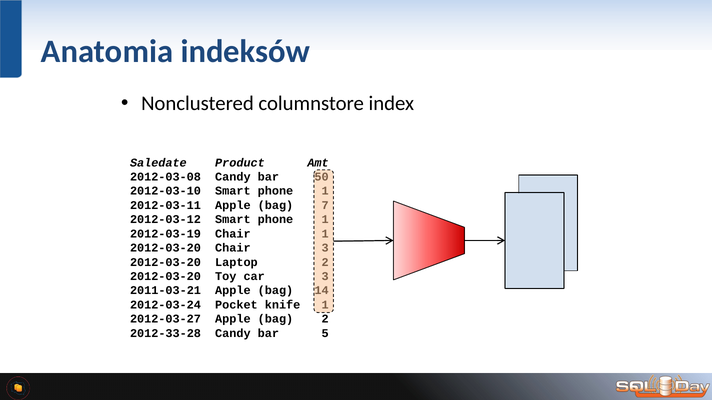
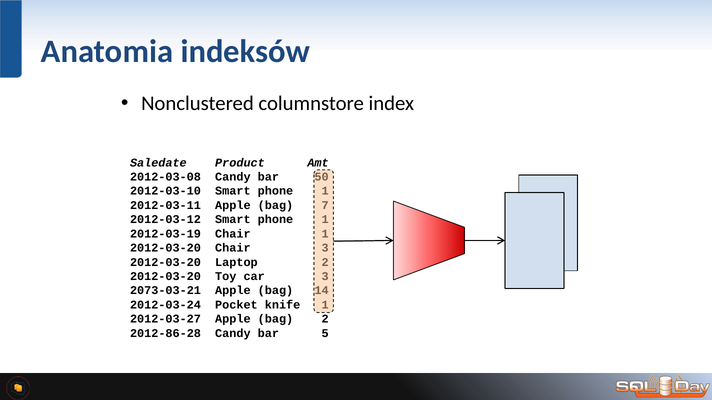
2011-03-21: 2011-03-21 -> 2073-03-21
2012-33-28: 2012-33-28 -> 2012-86-28
